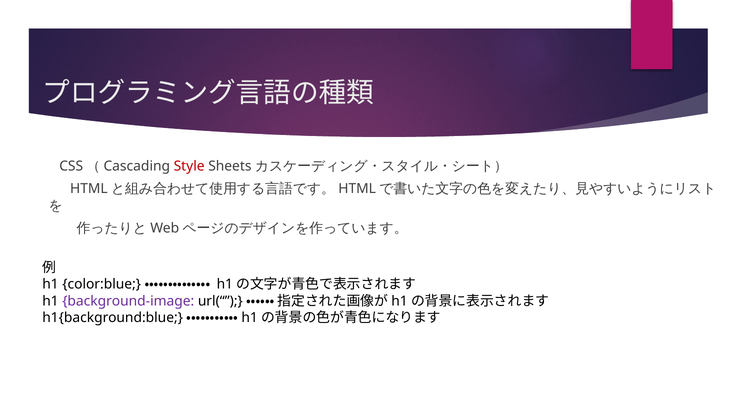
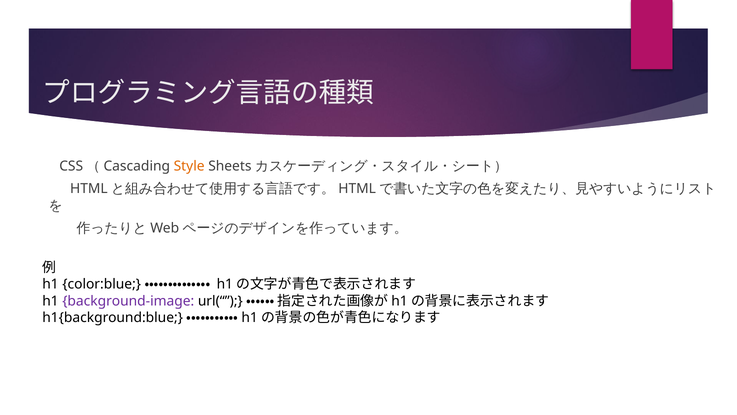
Style colour: red -> orange
